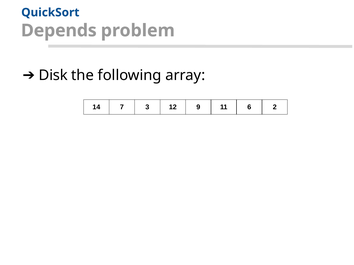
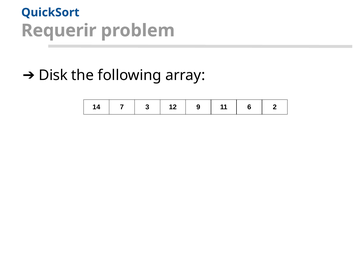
Depends: Depends -> Requerir
